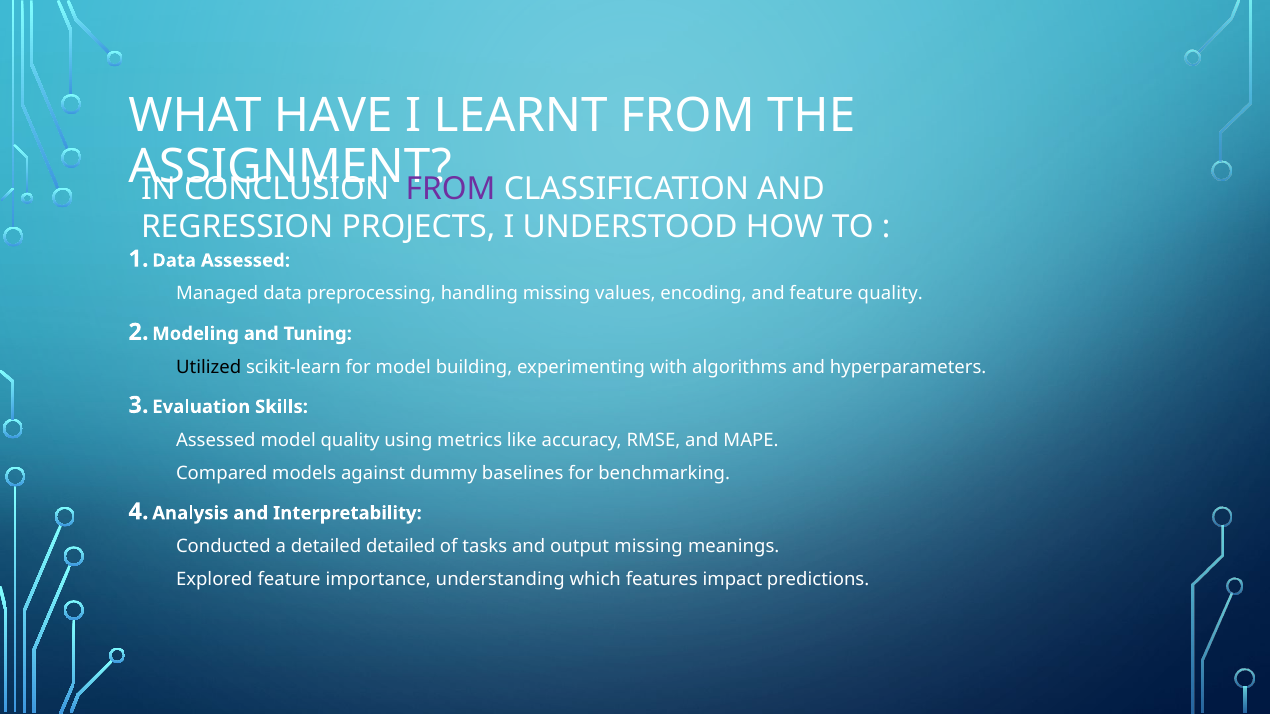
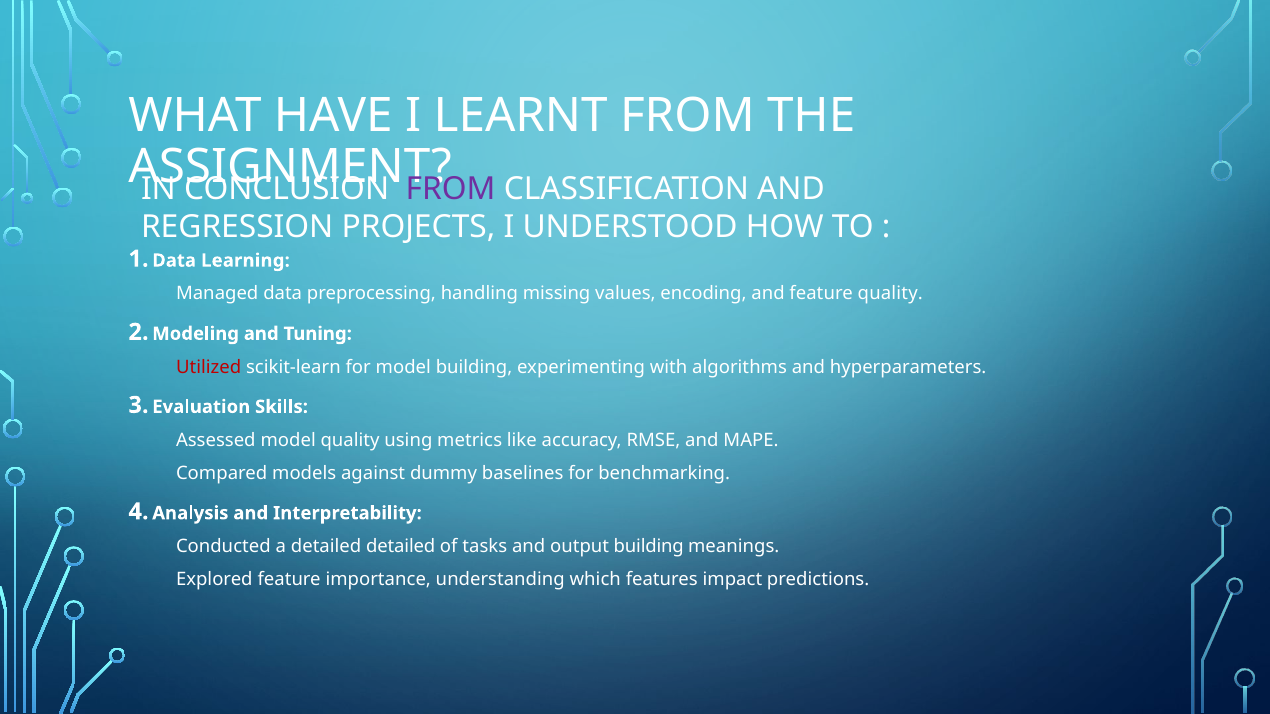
Assessed at (245, 261): Assessed -> Learning
Utilized colour: black -> red
output missing: missing -> building
